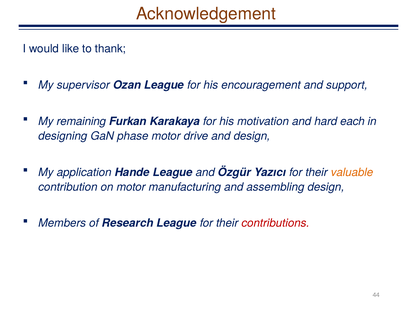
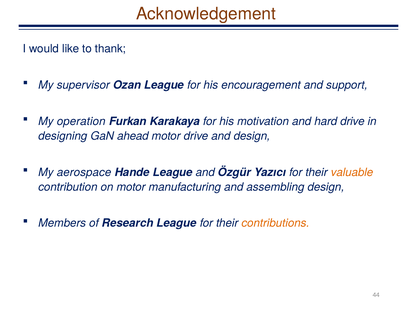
remaining: remaining -> operation
hard each: each -> drive
phase: phase -> ahead
application: application -> aerospace
contributions colour: red -> orange
